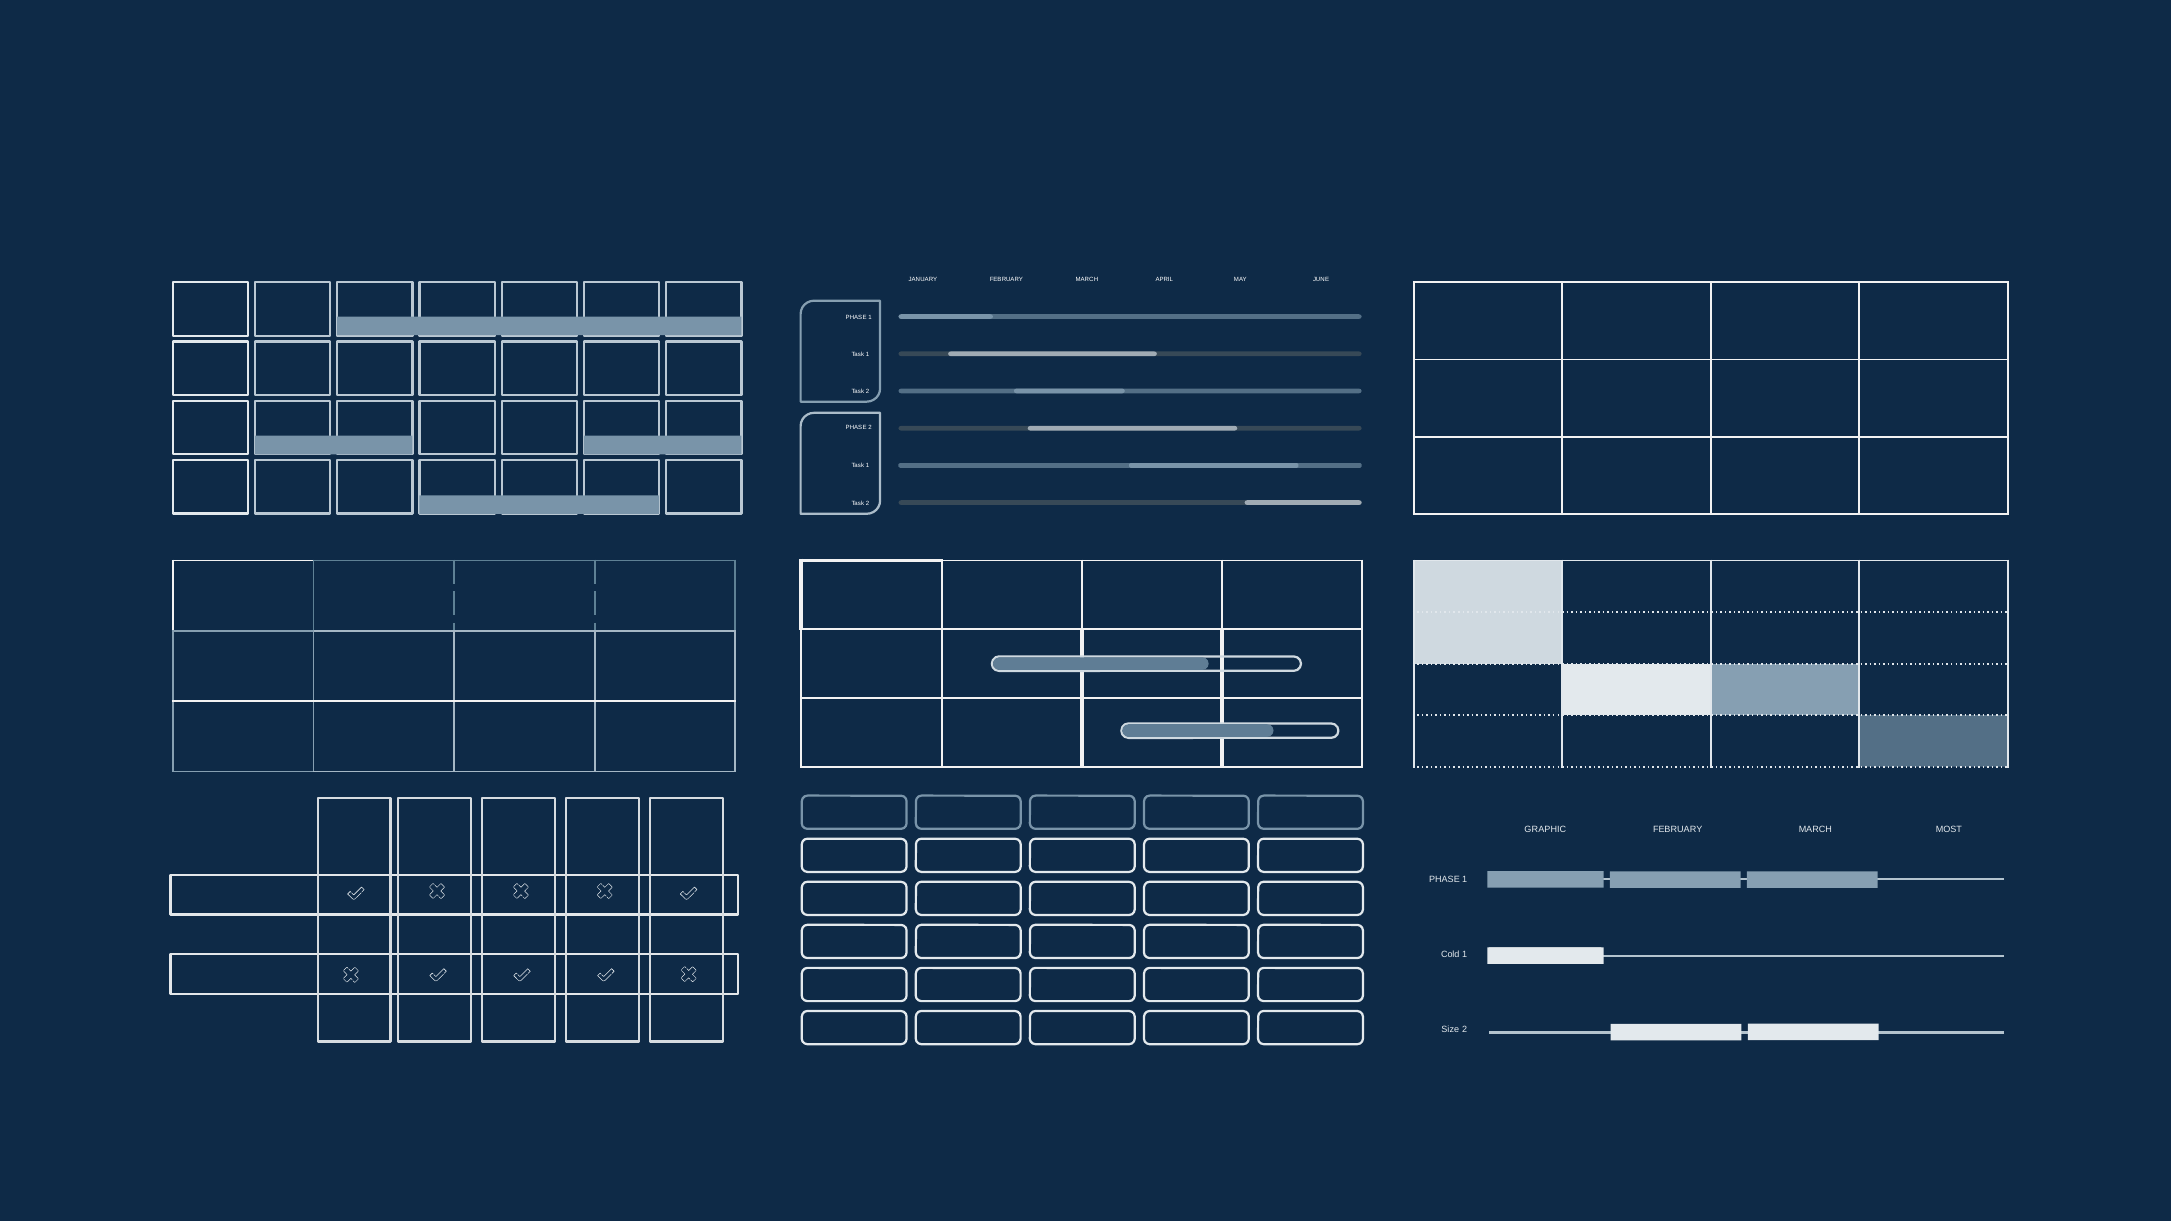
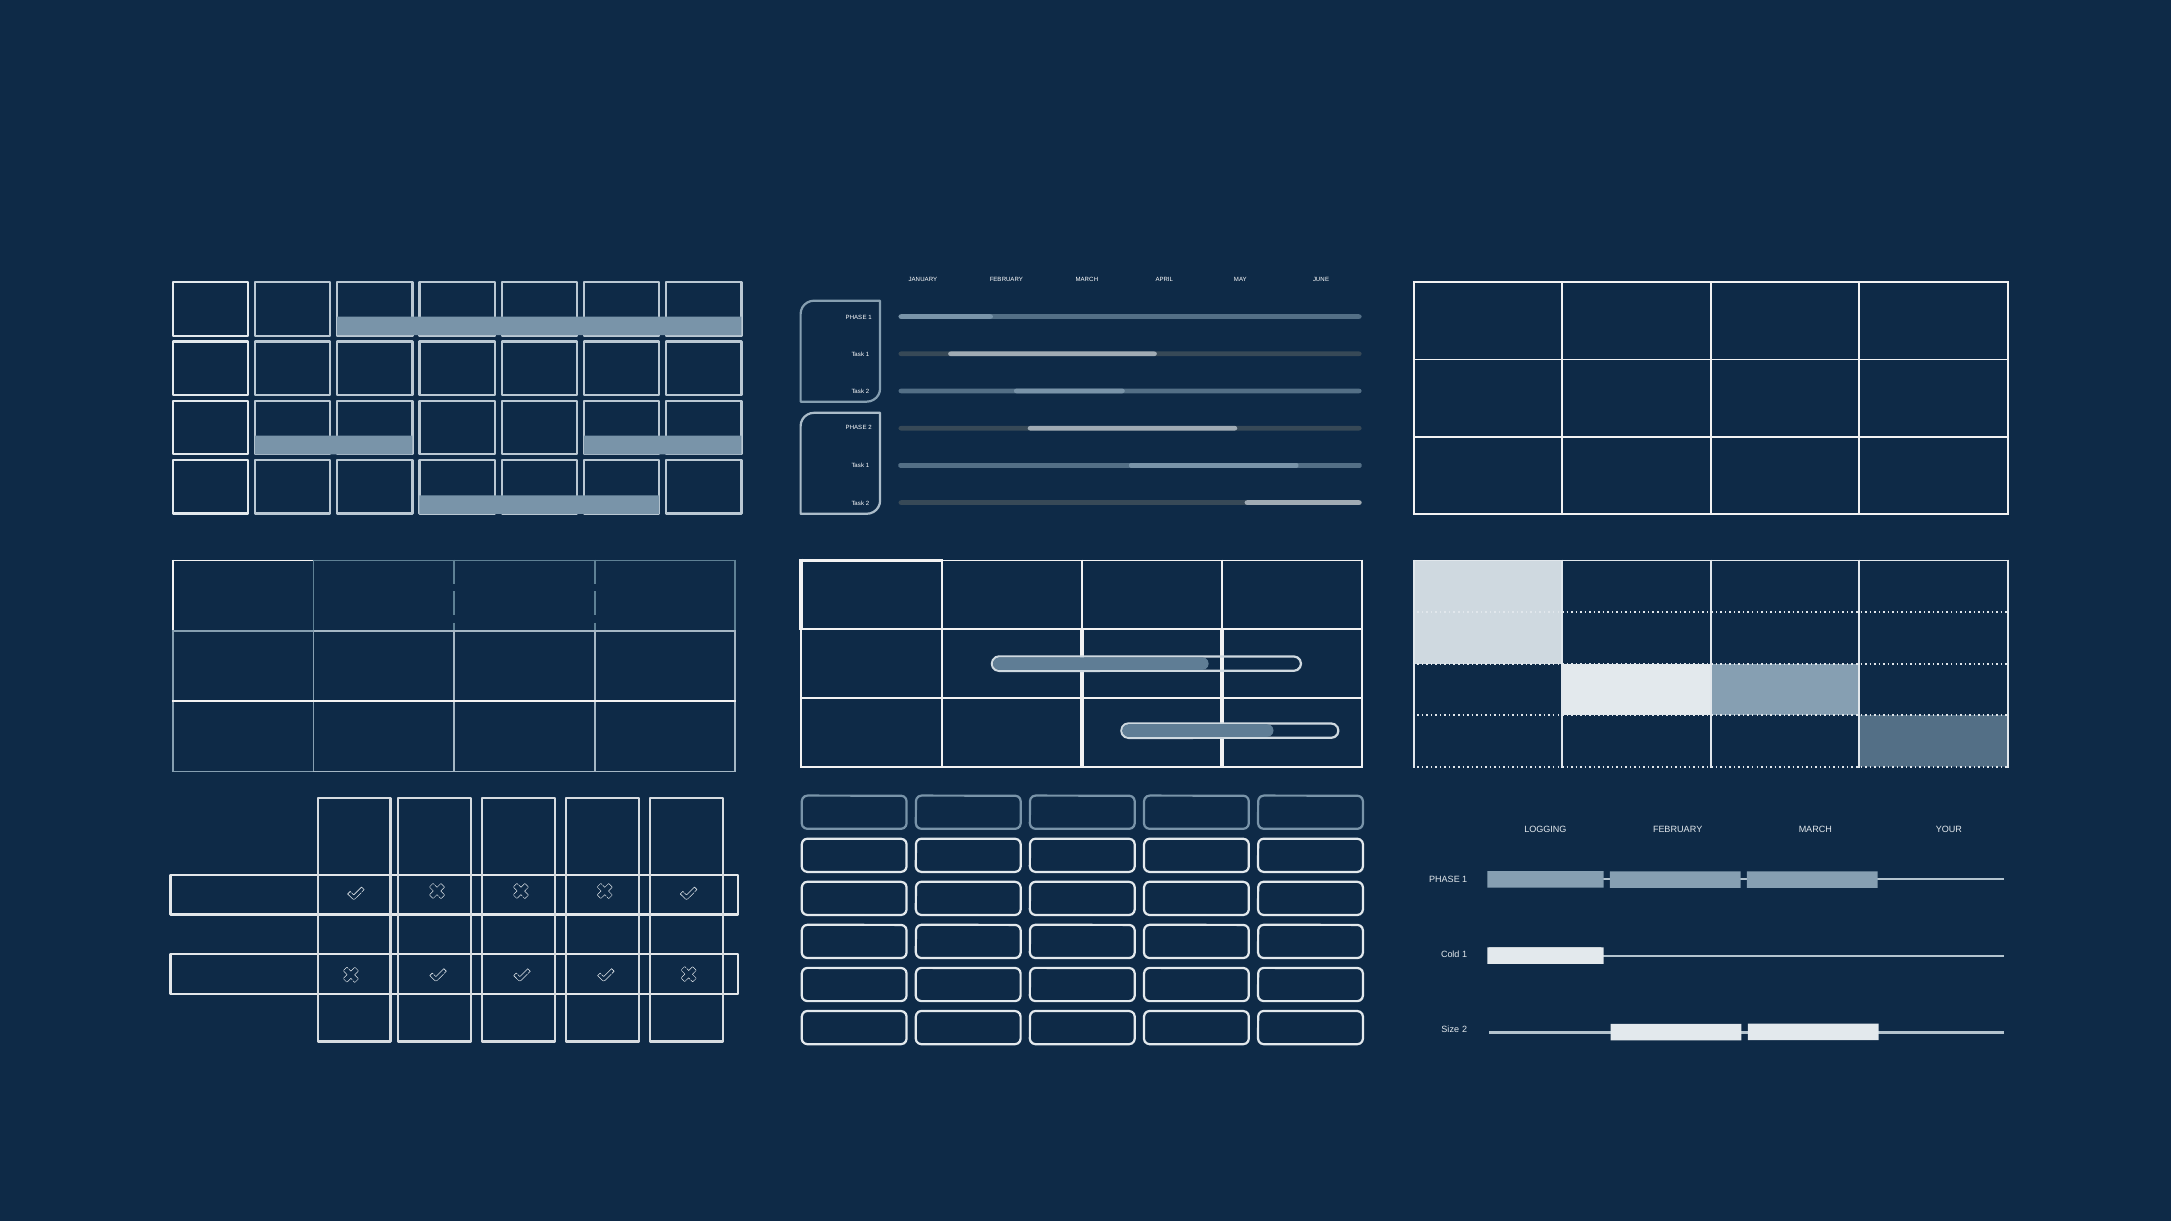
GRAPHIC: GRAPHIC -> LOGGING
MOST: MOST -> YOUR
